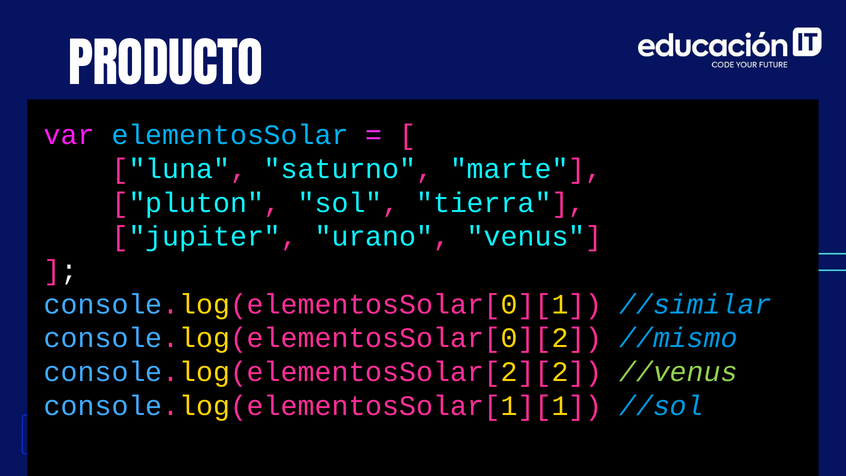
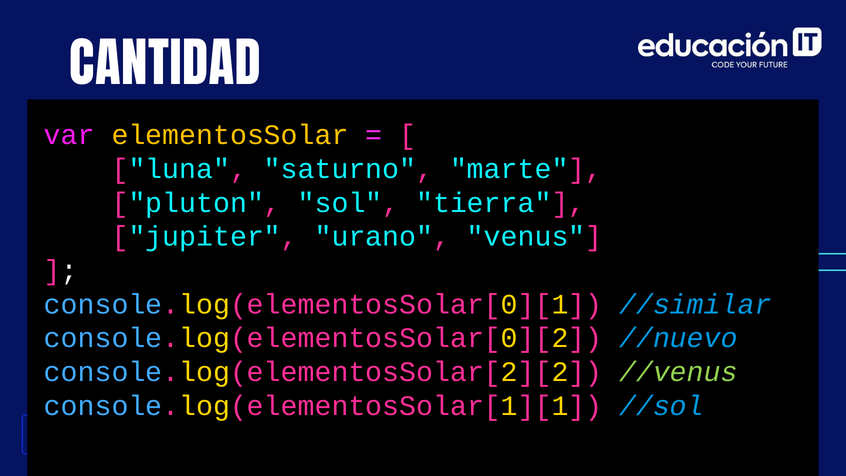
PRODUCTO: PRODUCTO -> CANTIDAD
elementosSolar colour: light blue -> yellow
//mismo: //mismo -> //nuevo
